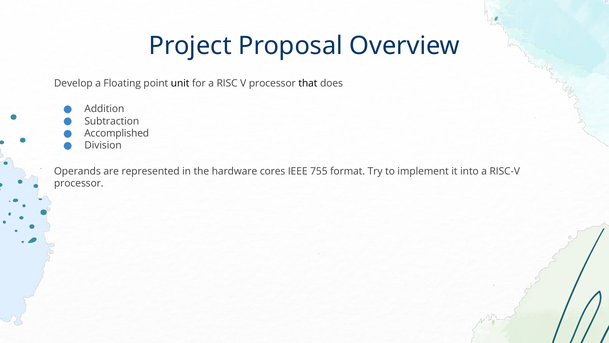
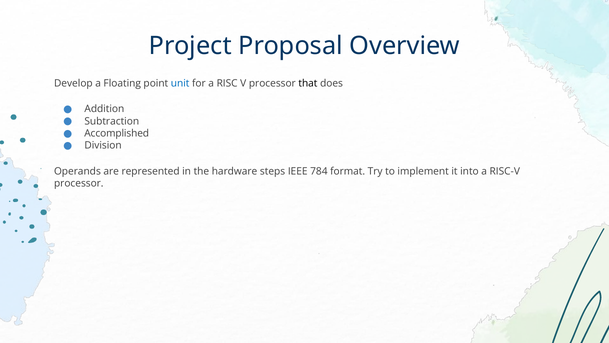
unit colour: black -> blue
cores: cores -> steps
755: 755 -> 784
